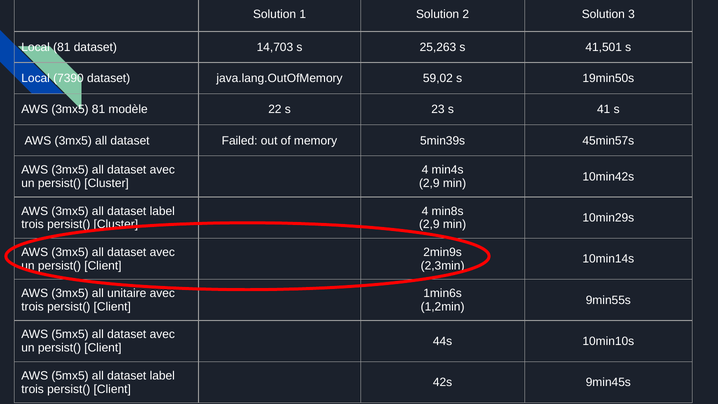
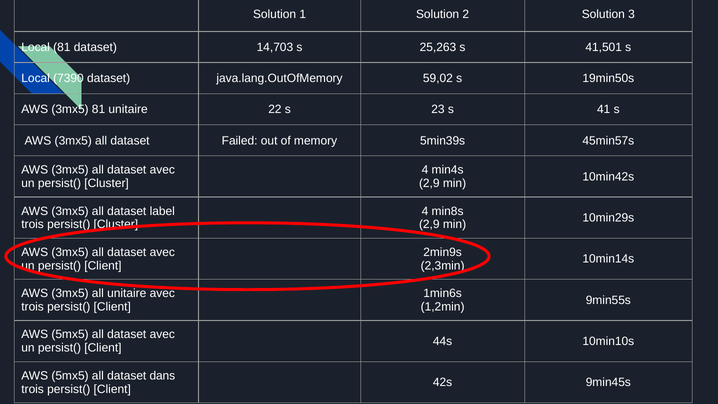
81 modèle: modèle -> unitaire
5mx5 all dataset label: label -> dans
